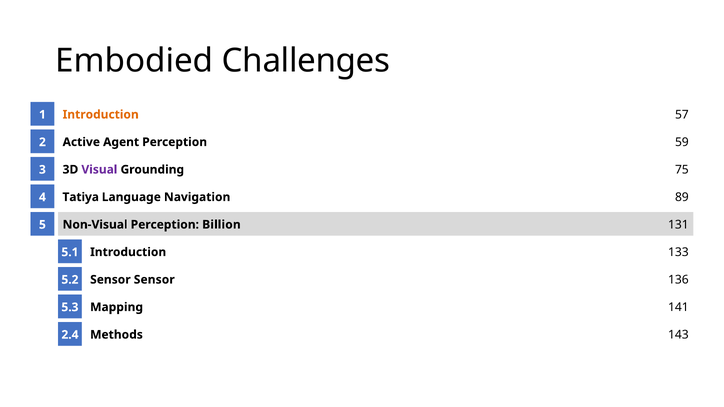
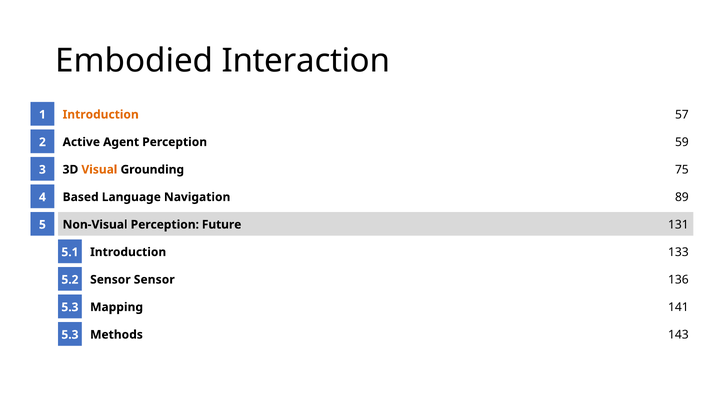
Challenges: Challenges -> Interaction
Visual colour: purple -> orange
Tatiya: Tatiya -> Based
Billion: Billion -> Future
2.4 at (70, 335): 2.4 -> 5.3
